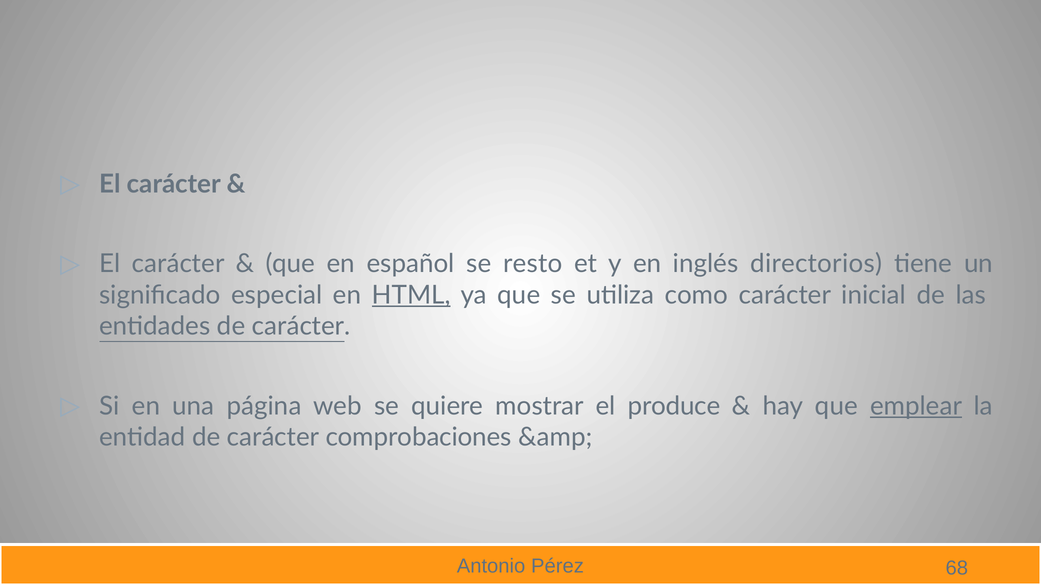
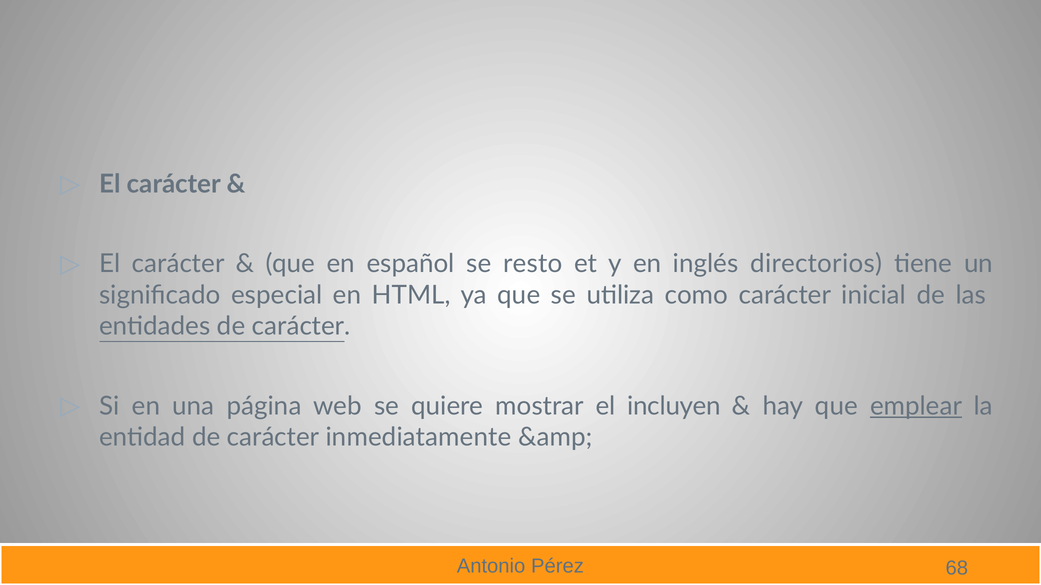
HTML underline: present -> none
produce: produce -> incluyen
comprobaciones: comprobaciones -> inmediatamente
